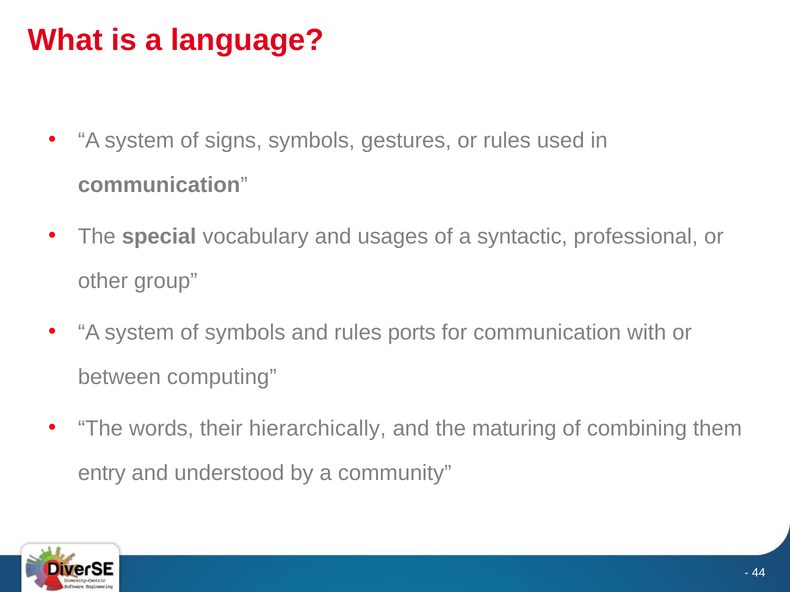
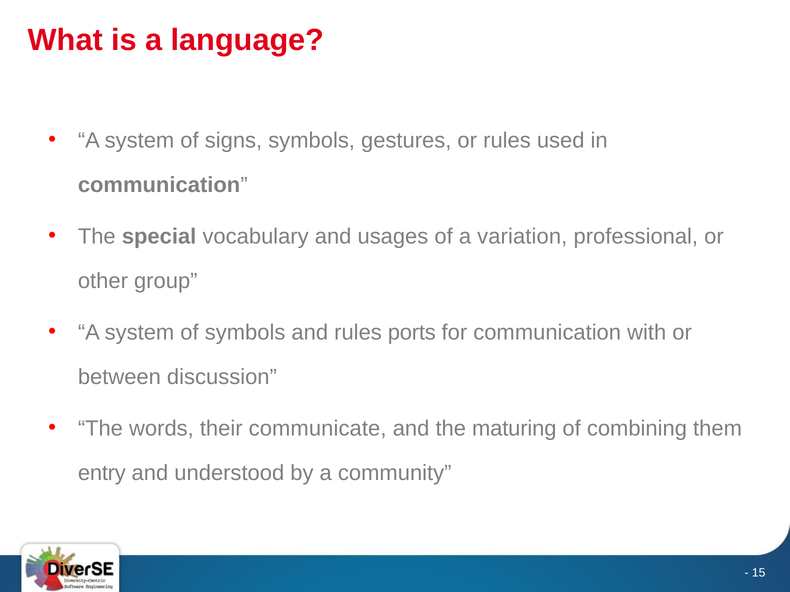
syntactic: syntactic -> variation
computing: computing -> discussion
hierarchically: hierarchically -> communicate
44: 44 -> 15
